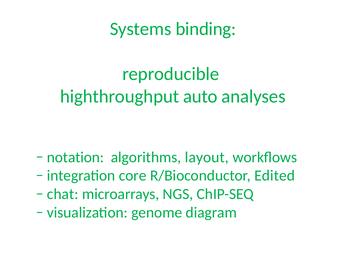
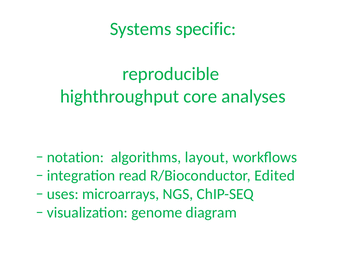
binding: binding -> specific
auto: auto -> core
core: core -> read
chat: chat -> uses
